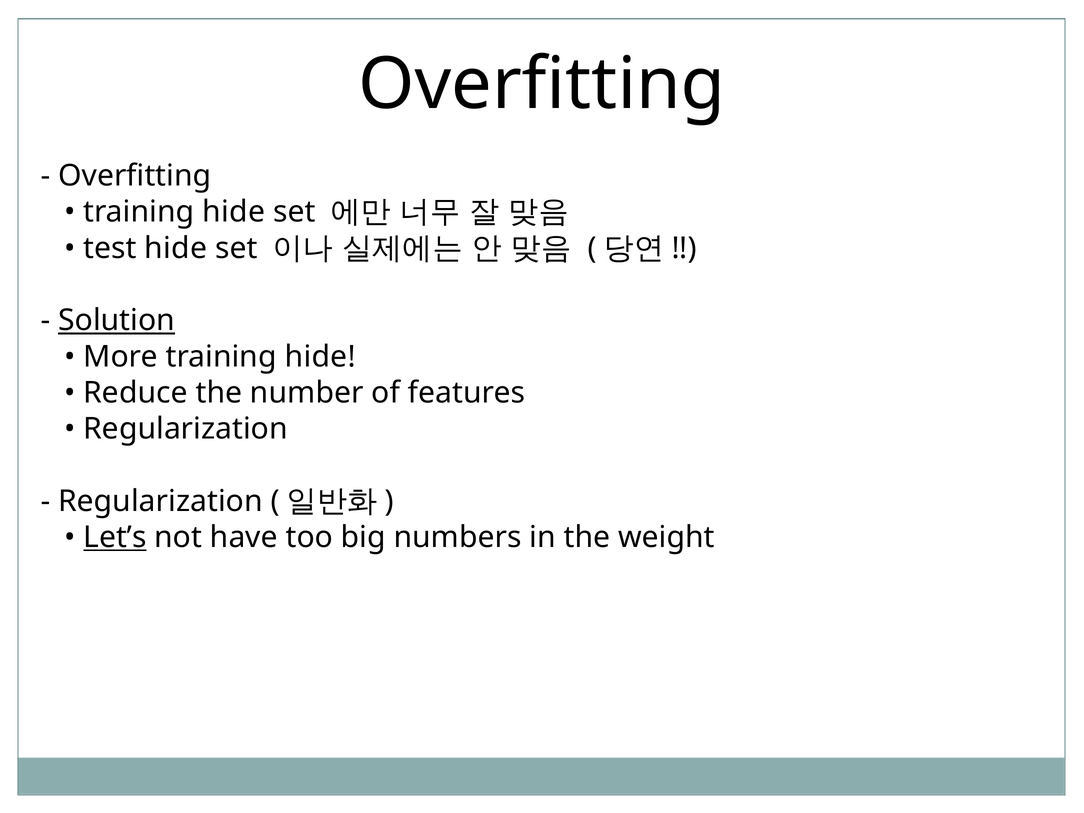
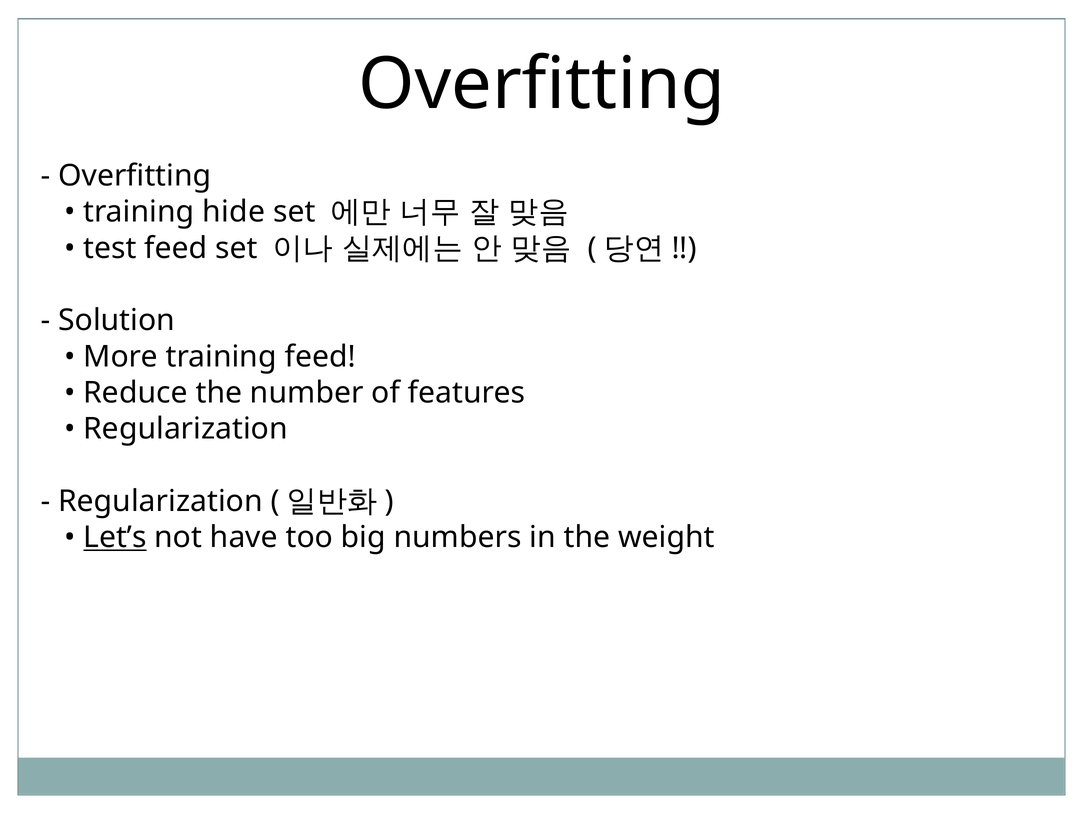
test hide: hide -> feed
Solution underline: present -> none
More training hide: hide -> feed
